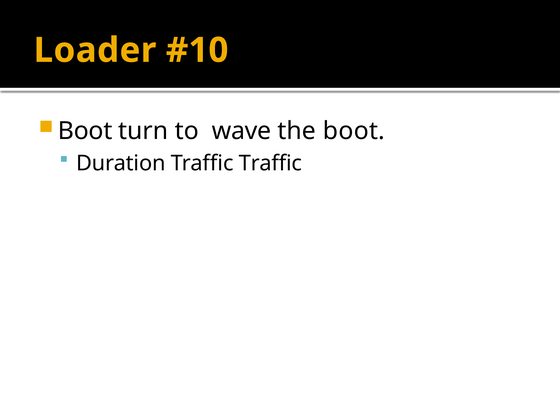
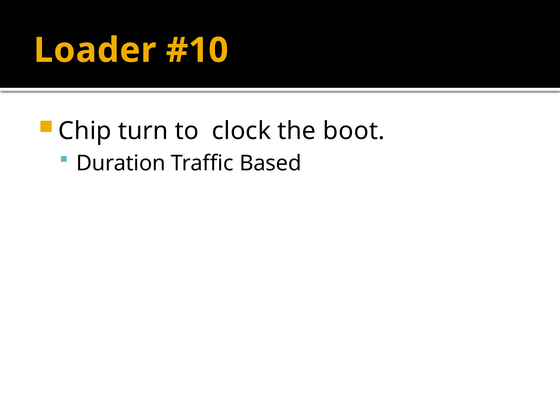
Boot at (85, 131): Boot -> Chip
wave: wave -> clock
Traffic Traffic: Traffic -> Based
